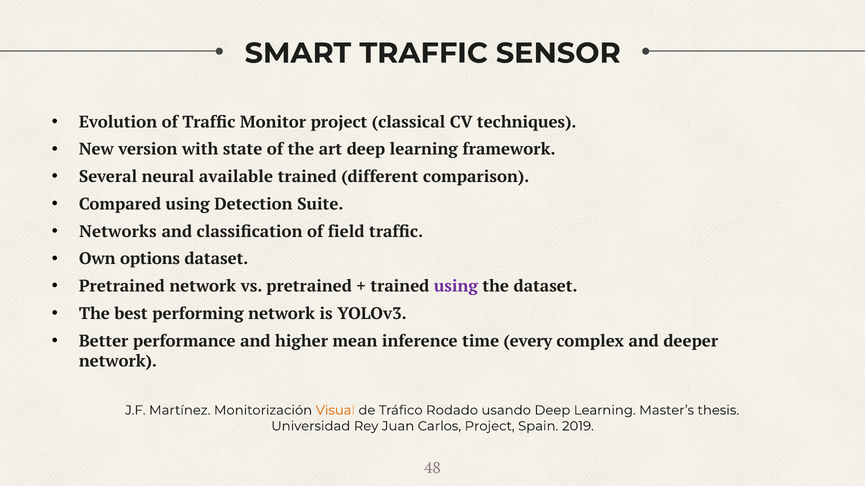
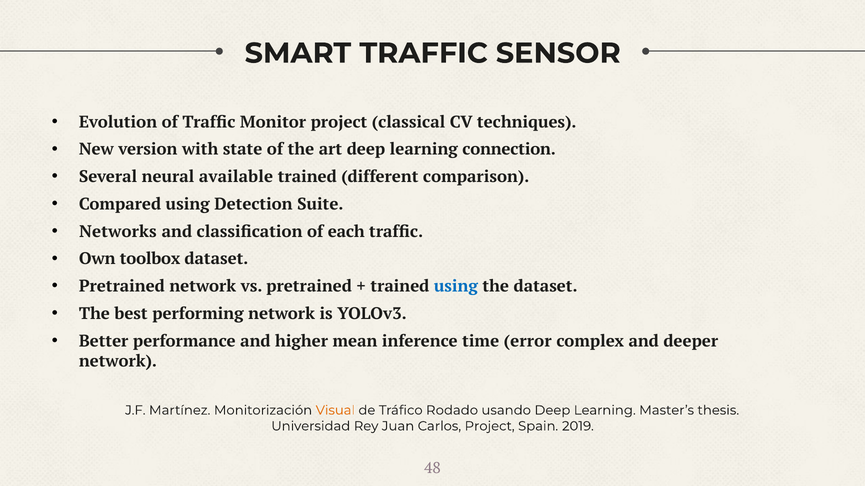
framework: framework -> connection
field: field -> each
options: options -> toolbox
using at (456, 287) colour: purple -> blue
every: every -> error
